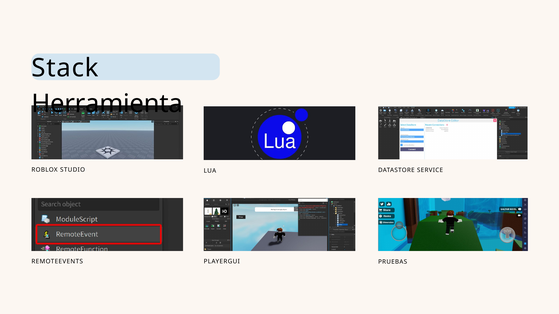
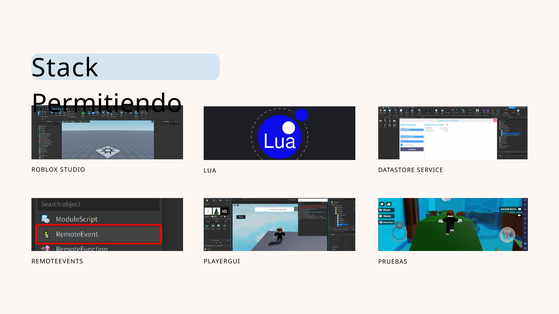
Herramienta: Herramienta -> Permitiendo
